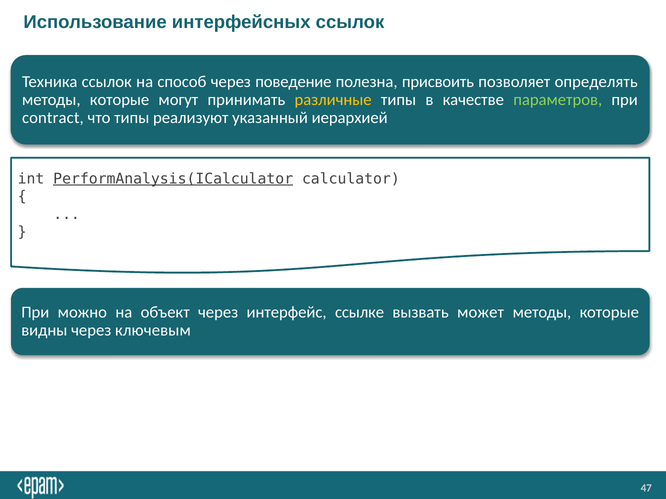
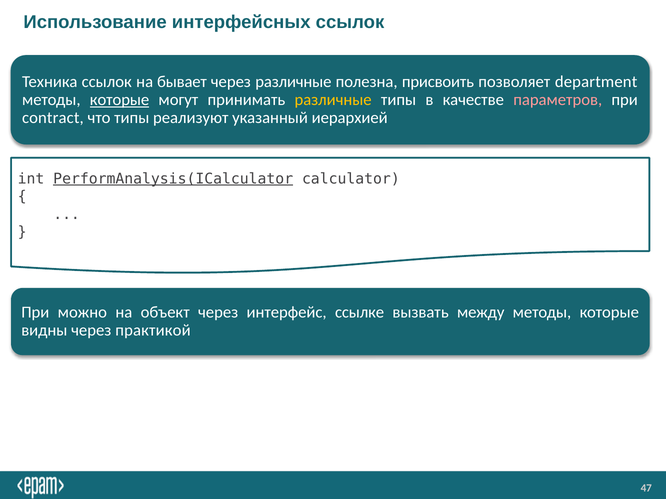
способ: способ -> бывает
через поведение: поведение -> различные
определять: определять -> department
которые at (120, 100) underline: none -> present
параметров colour: light green -> pink
может: может -> между
ключевым: ключевым -> практикой
